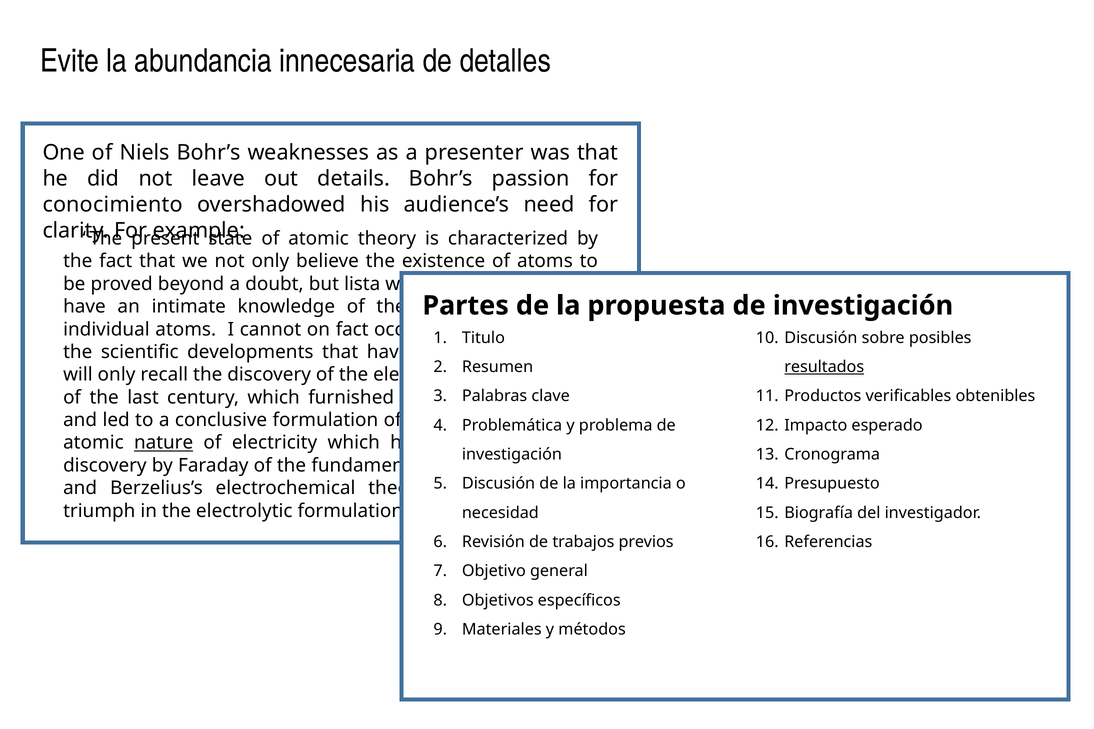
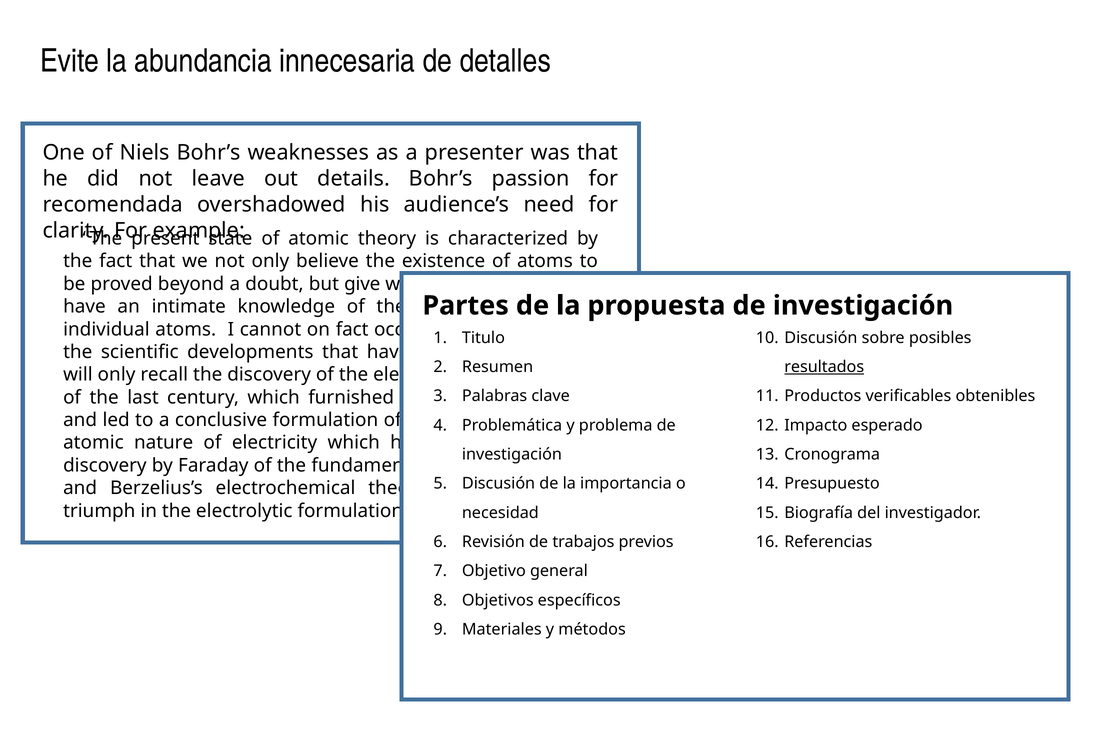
conocimiento: conocimiento -> recomendada
but lista: lista -> give
nature underline: present -> none
